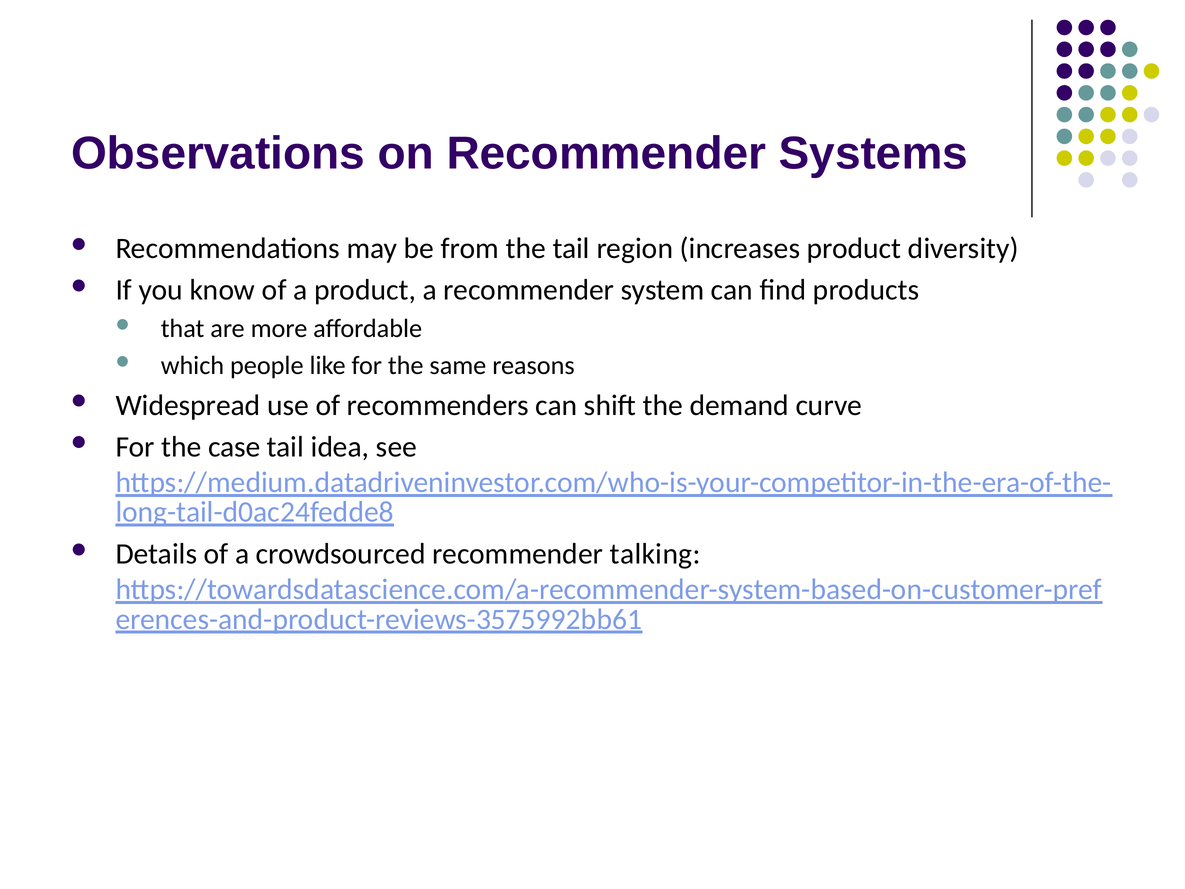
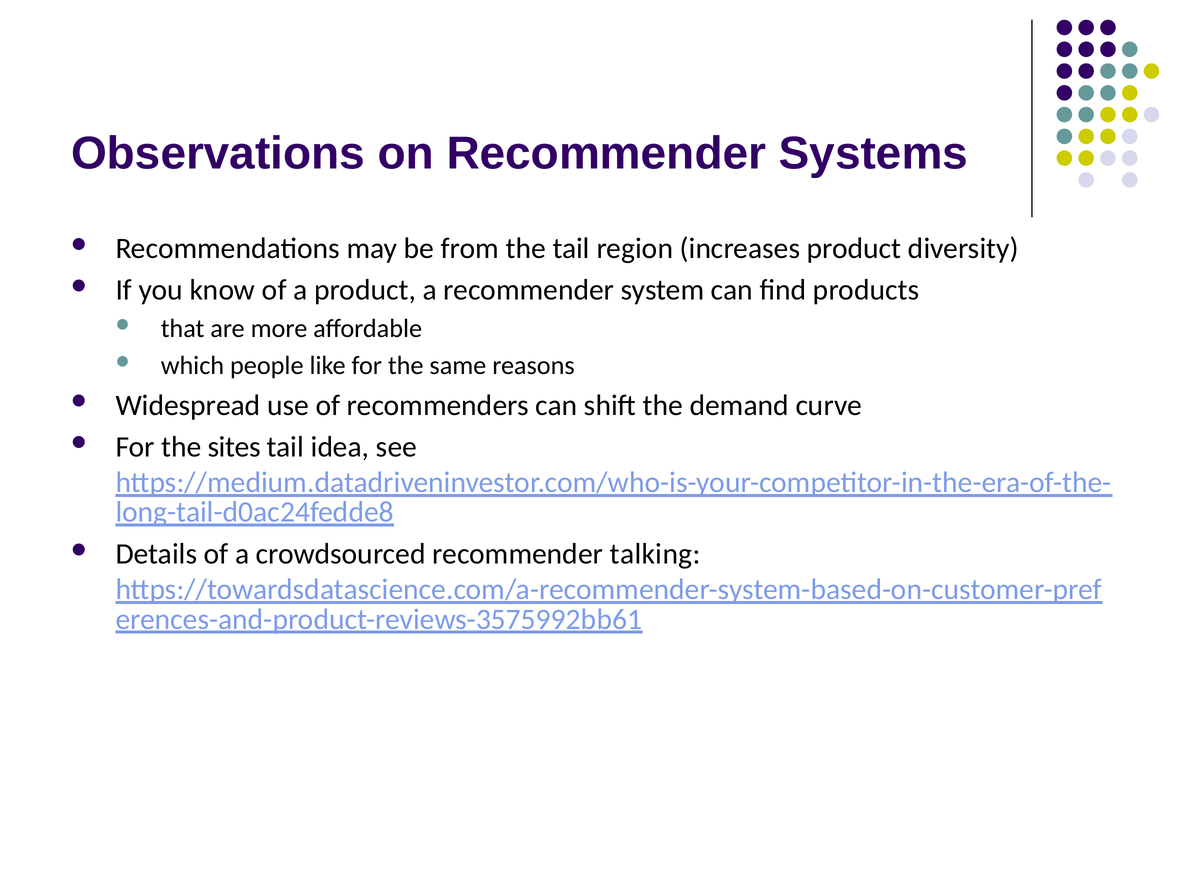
case: case -> sites
